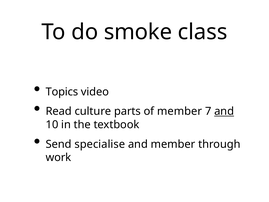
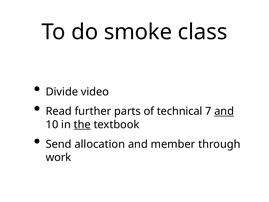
Topics: Topics -> Divide
culture: culture -> further
of member: member -> technical
the underline: none -> present
specialise: specialise -> allocation
